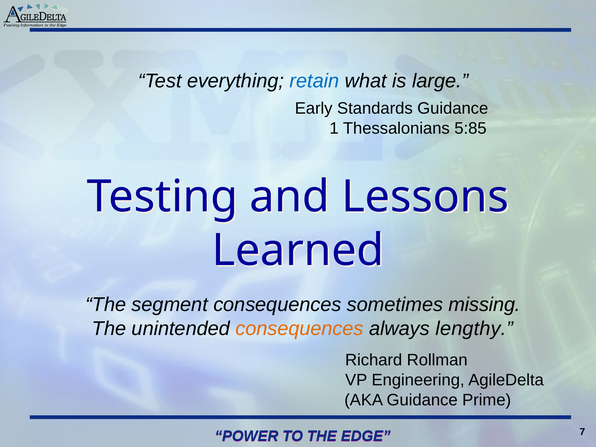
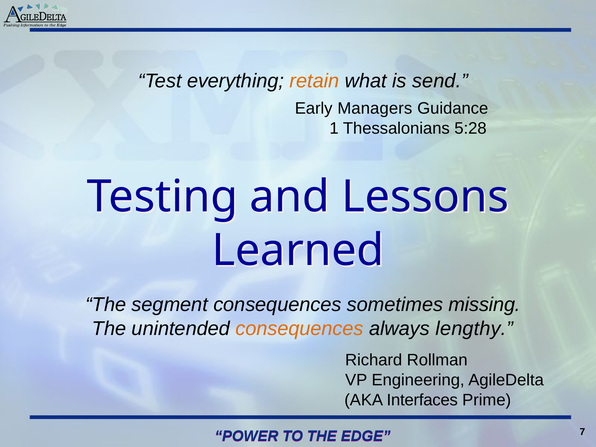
retain colour: blue -> orange
large: large -> send
Standards: Standards -> Managers
5:85: 5:85 -> 5:28
AKA Guidance: Guidance -> Interfaces
